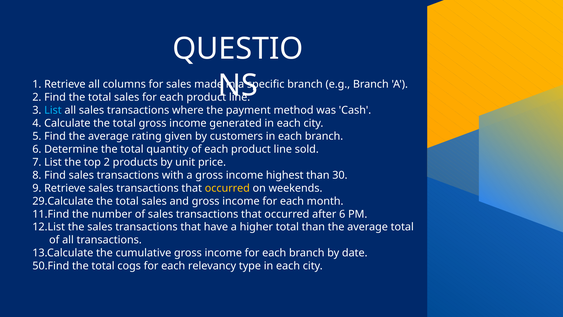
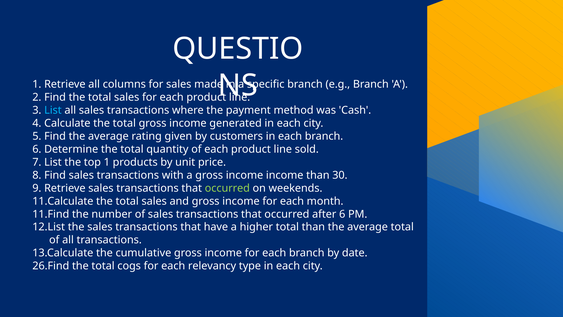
top 2: 2 -> 1
income highest: highest -> income
occurred at (227, 188) colour: yellow -> light green
29.Calculate: 29.Calculate -> 11.Calculate
50.Find: 50.Find -> 26.Find
